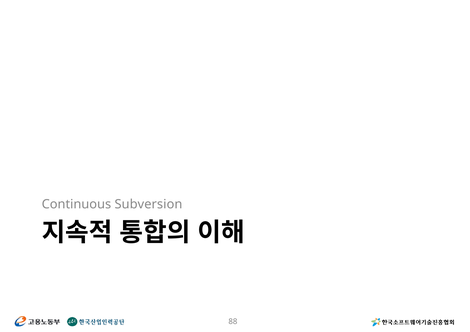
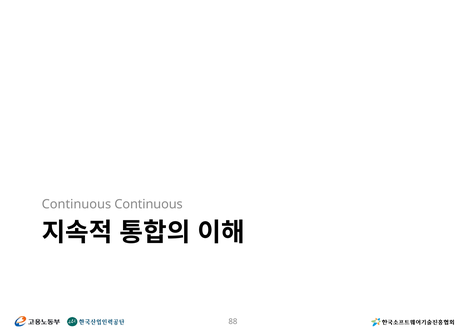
Continuous Subversion: Subversion -> Continuous
